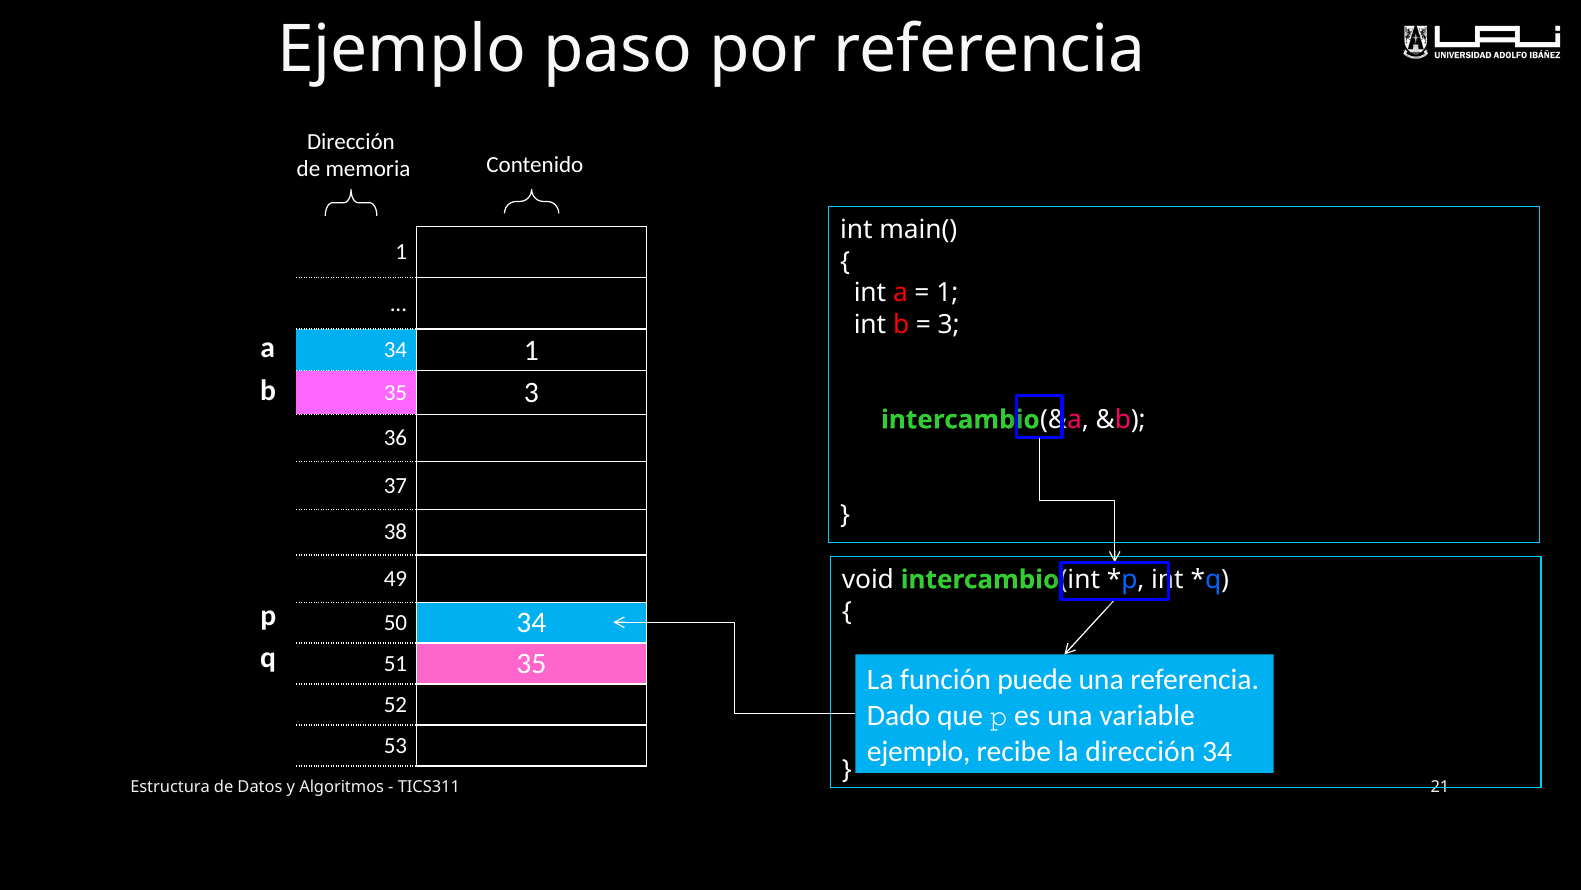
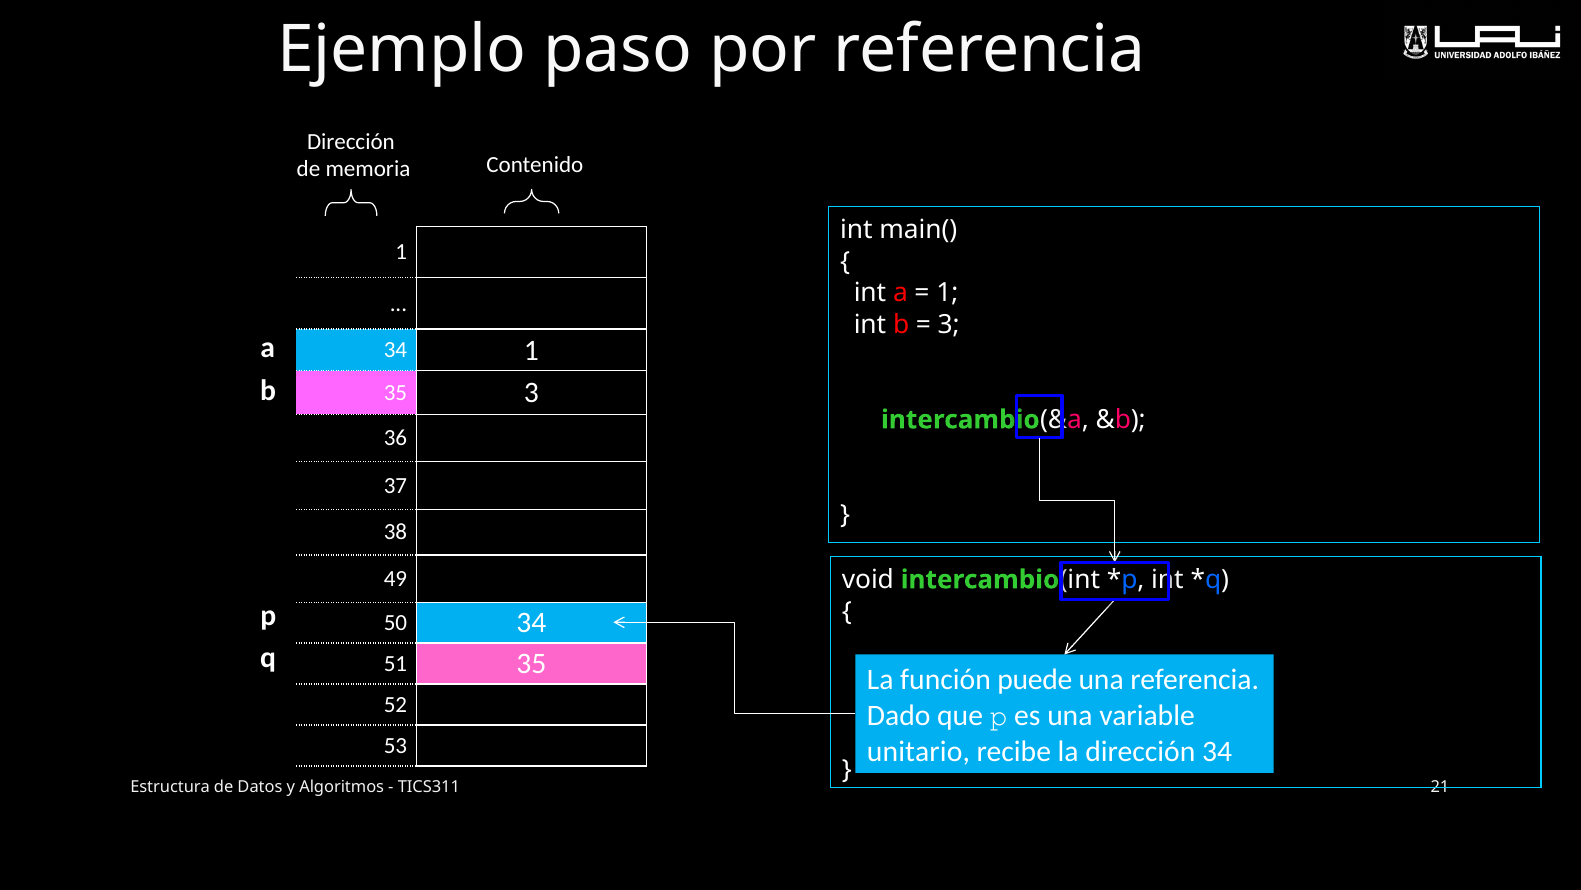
ejemplo at (919, 751): ejemplo -> unitario
